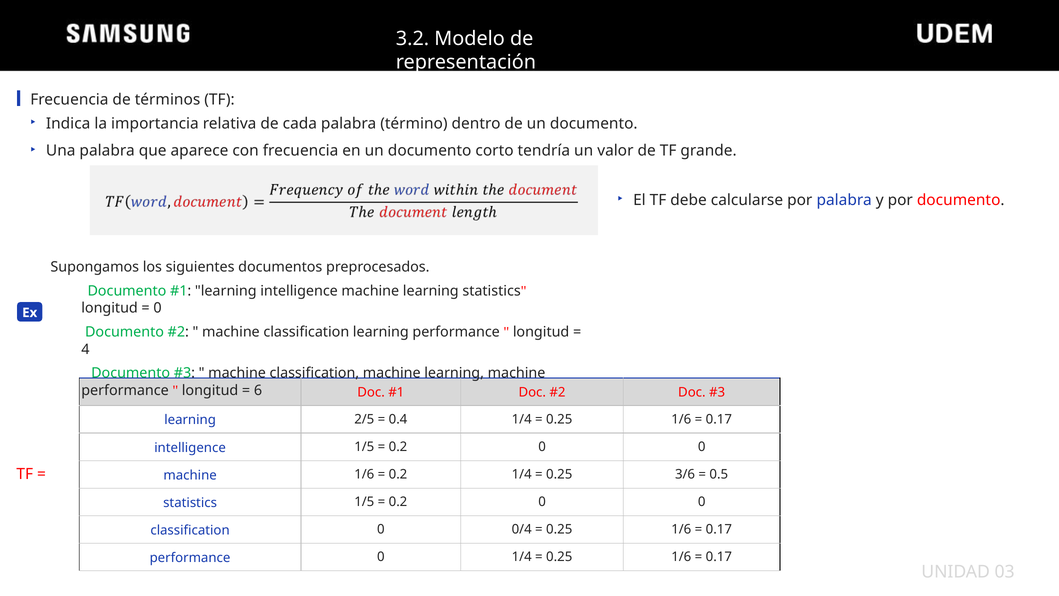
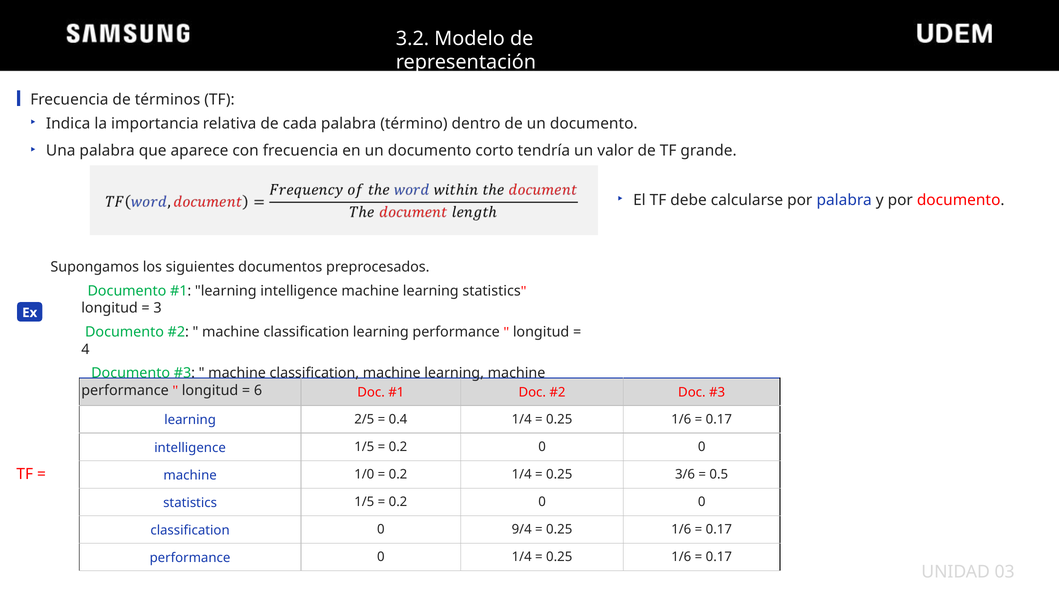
0 at (157, 308): 0 -> 3
machine 1/6: 1/6 -> 1/0
0/4: 0/4 -> 9/4
